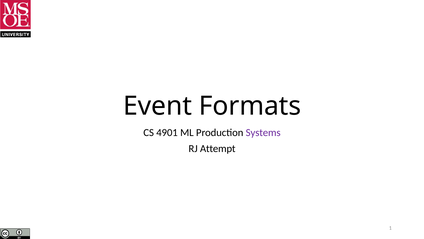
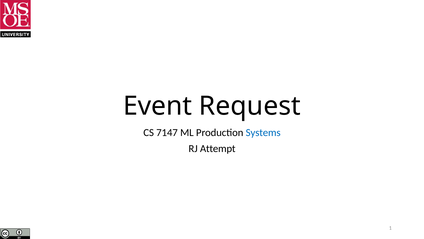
Formats: Formats -> Request
4901: 4901 -> 7147
Systems colour: purple -> blue
